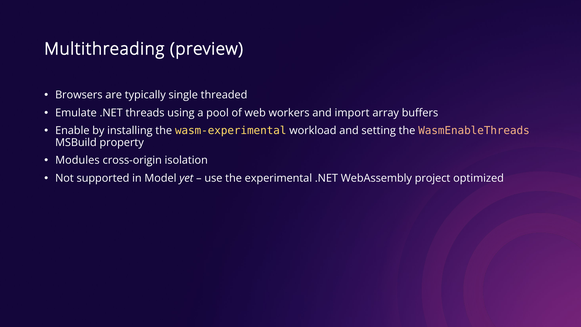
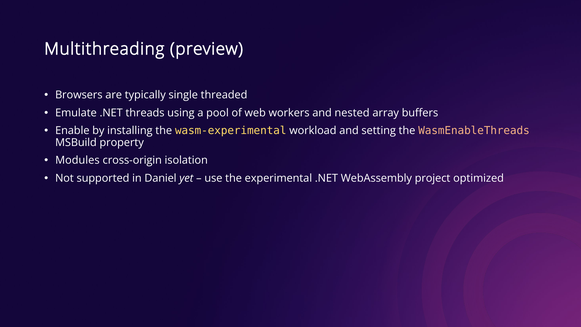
import: import -> nested
Model: Model -> Daniel
